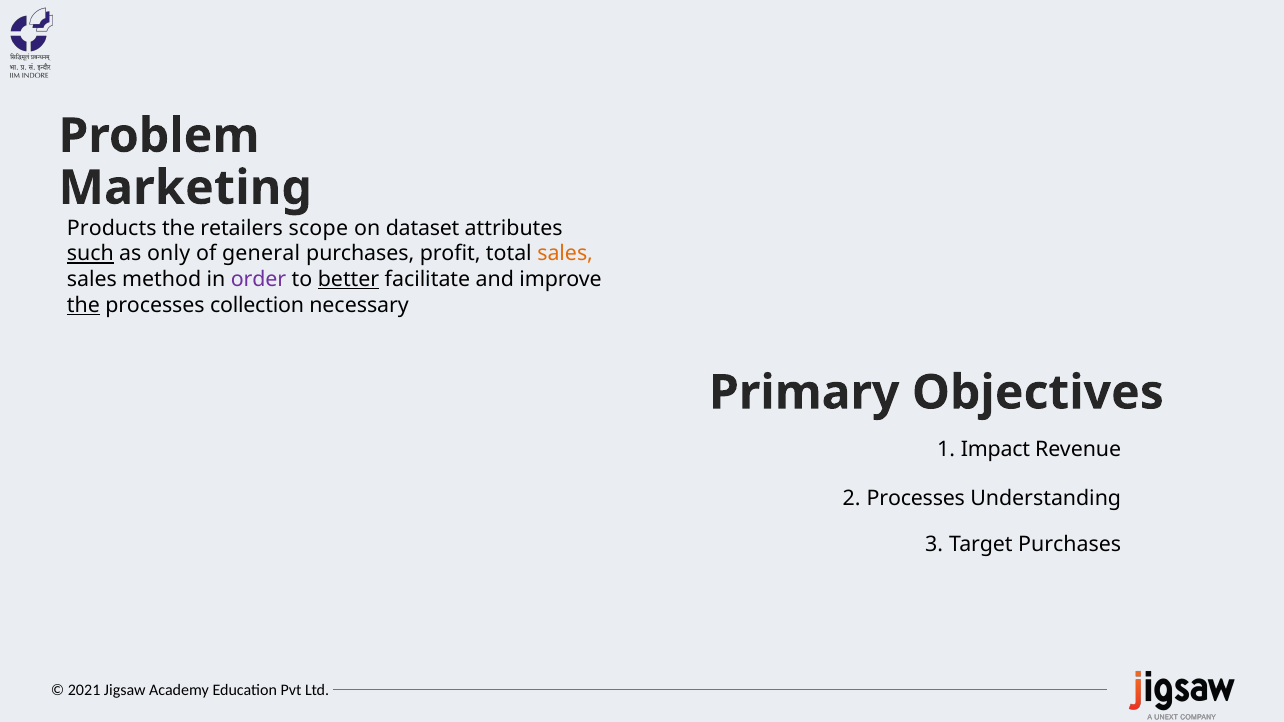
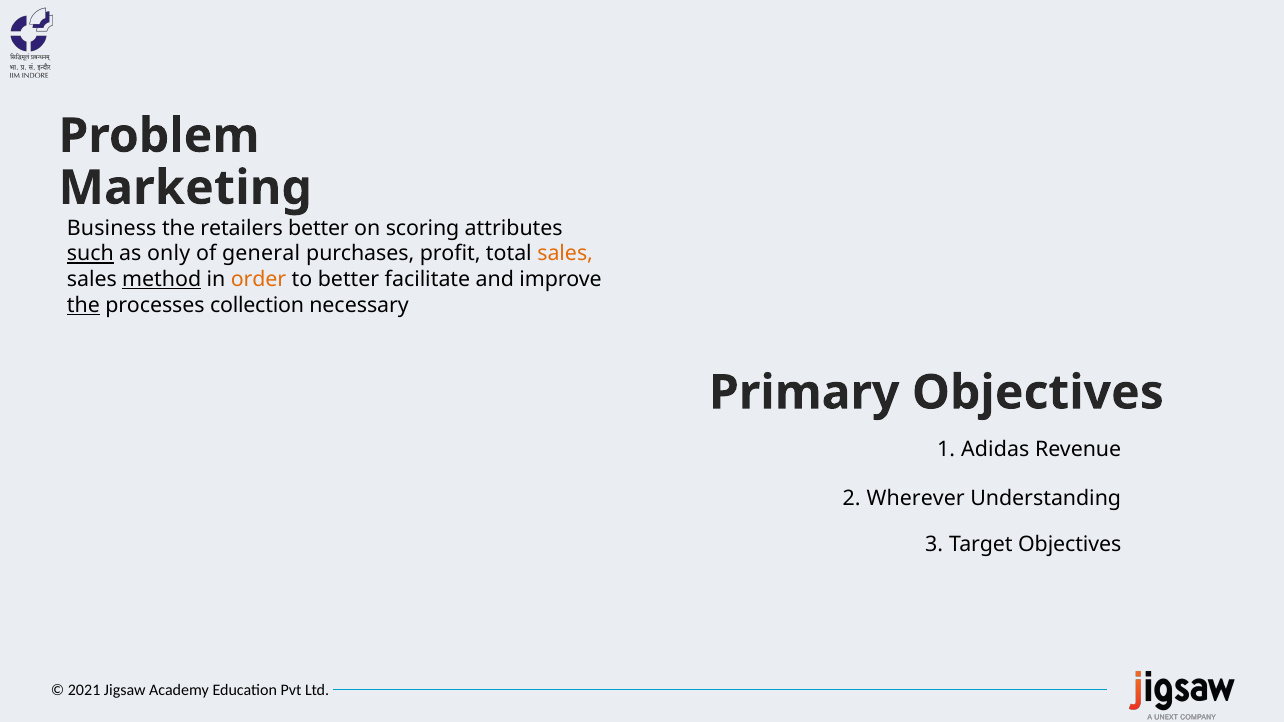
Products: Products -> Business
retailers scope: scope -> better
dataset: dataset -> scoring
method underline: none -> present
order colour: purple -> orange
better at (349, 280) underline: present -> none
Impact: Impact -> Adidas
Processes at (916, 498): Processes -> Wherever
Target Purchases: Purchases -> Objectives
